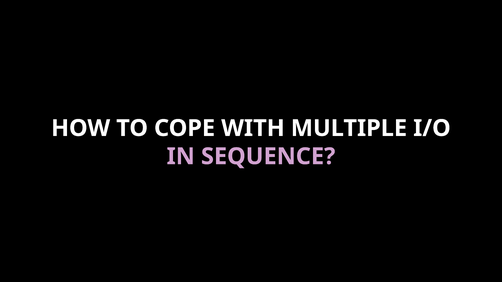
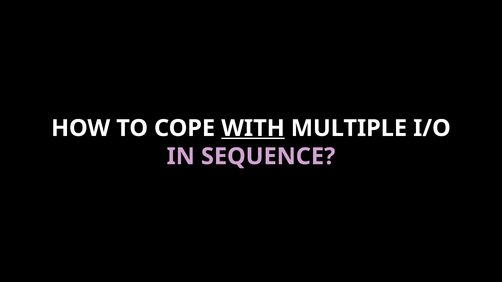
WITH underline: none -> present
